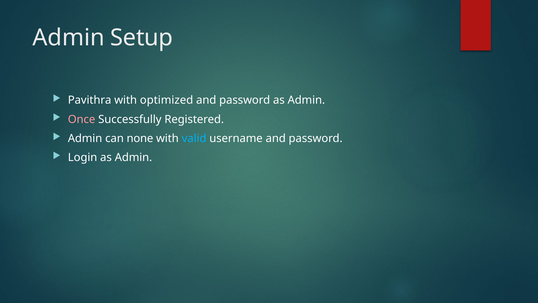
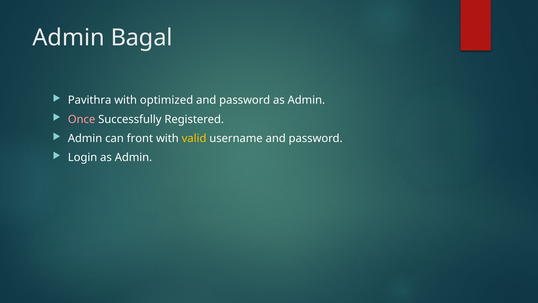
Setup: Setup -> Bagal
none: none -> front
valid colour: light blue -> yellow
